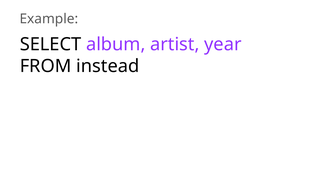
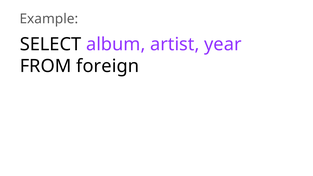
instead: instead -> foreign
